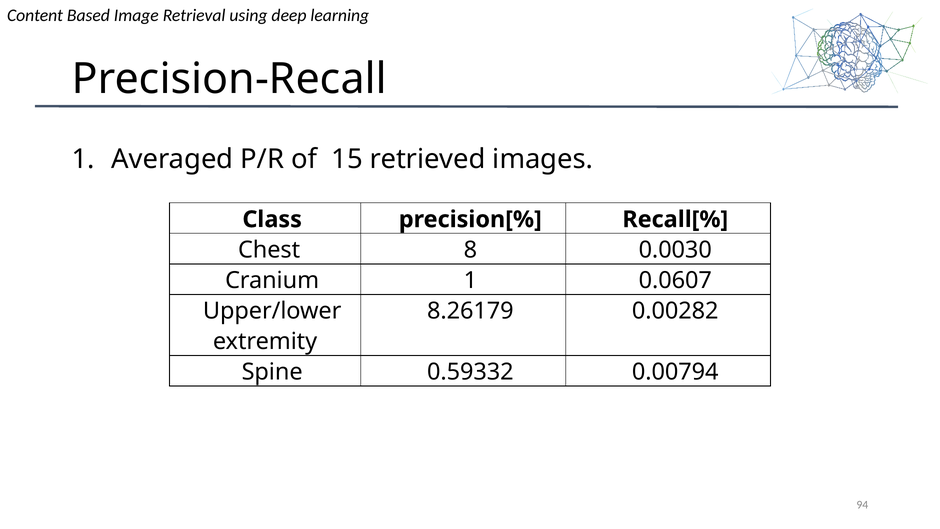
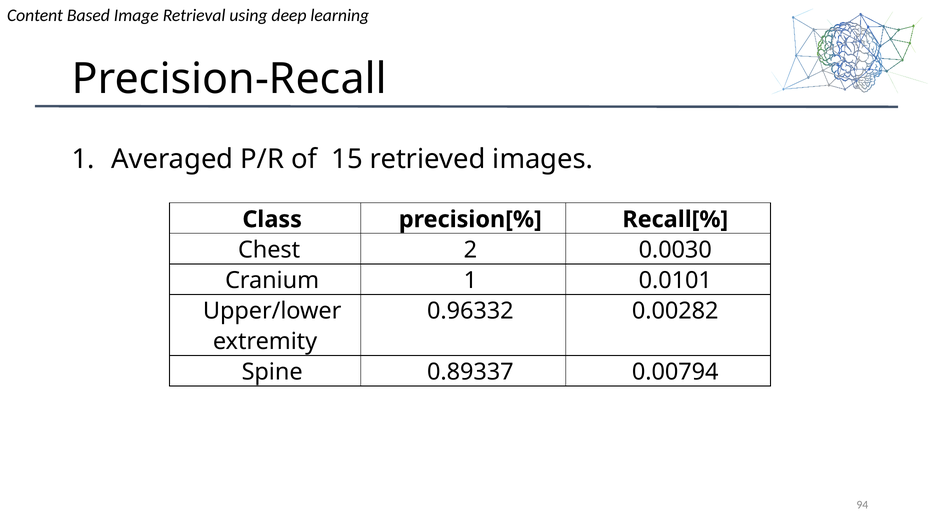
8: 8 -> 2
0.0607: 0.0607 -> 0.0101
8.26179: 8.26179 -> 0.96332
0.59332: 0.59332 -> 0.89337
